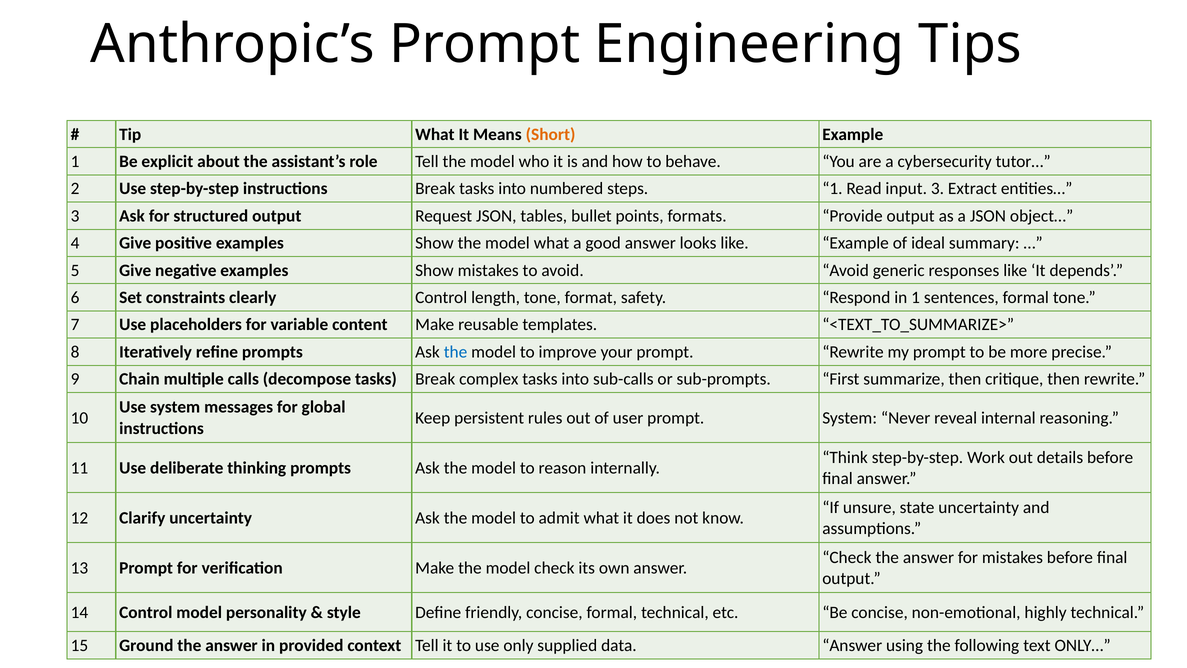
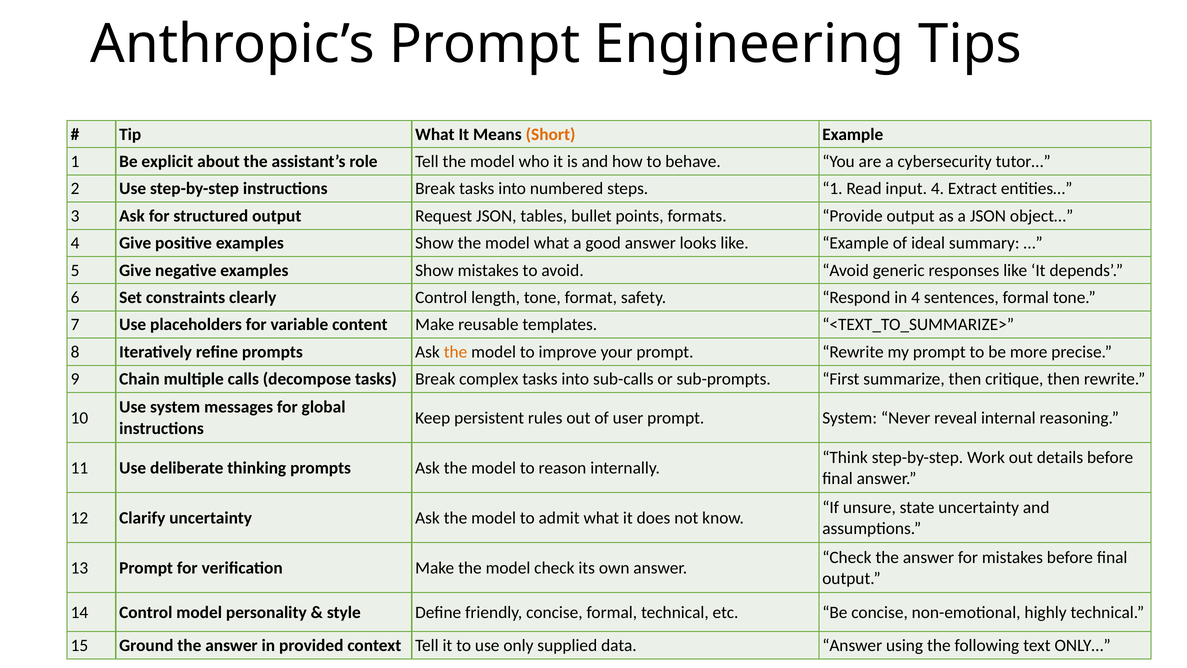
input 3: 3 -> 4
in 1: 1 -> 4
the at (456, 352) colour: blue -> orange
